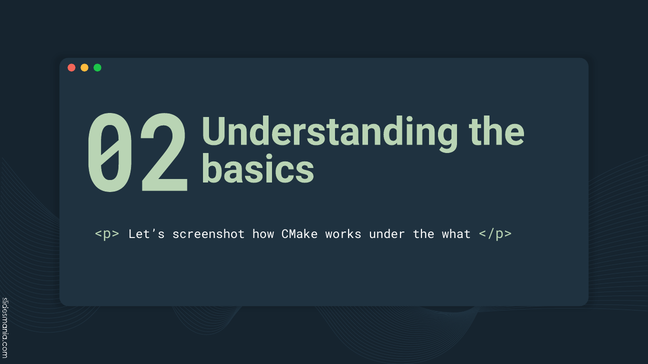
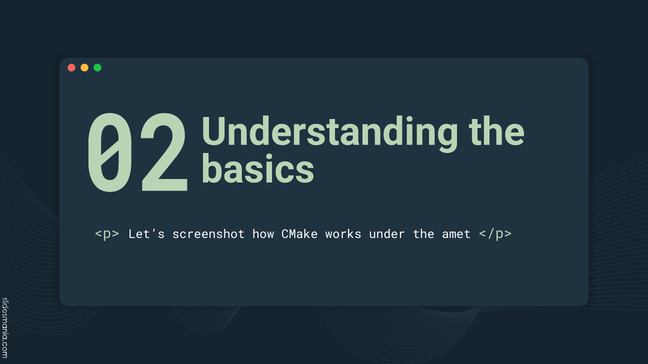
what: what -> amet
